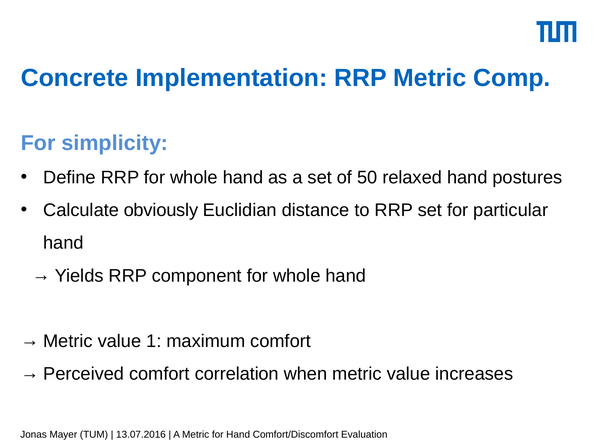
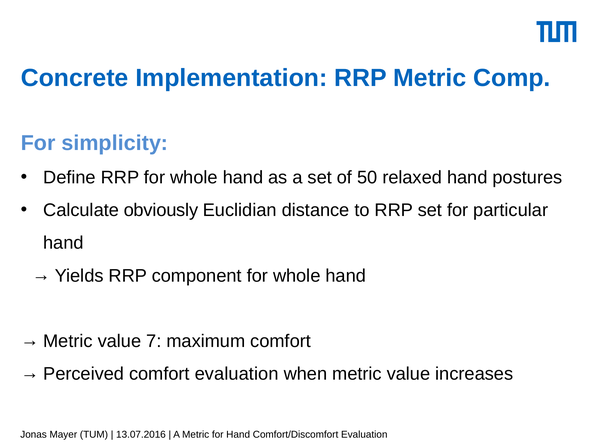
1: 1 -> 7
comfort correlation: correlation -> evaluation
